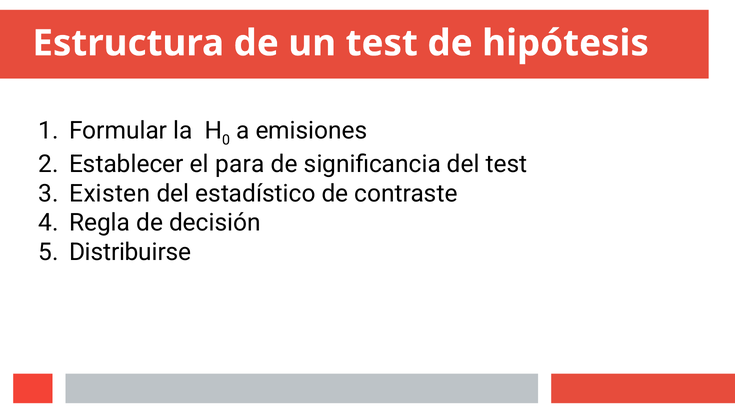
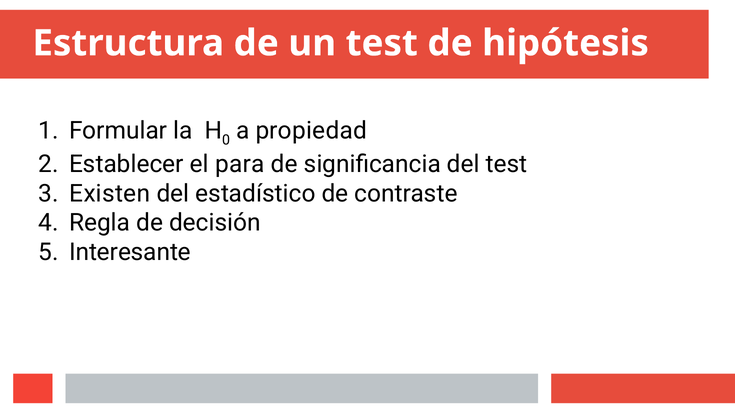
emisiones: emisiones -> propiedad
Distribuirse: Distribuirse -> Interesante
